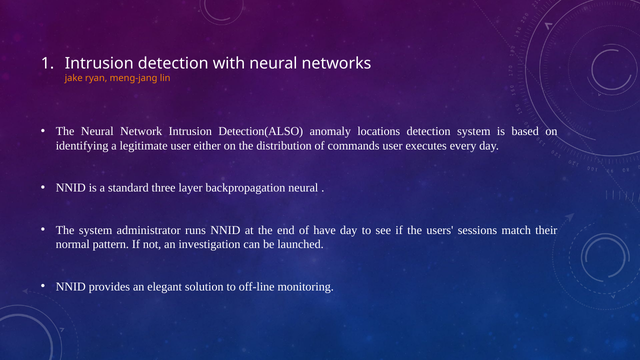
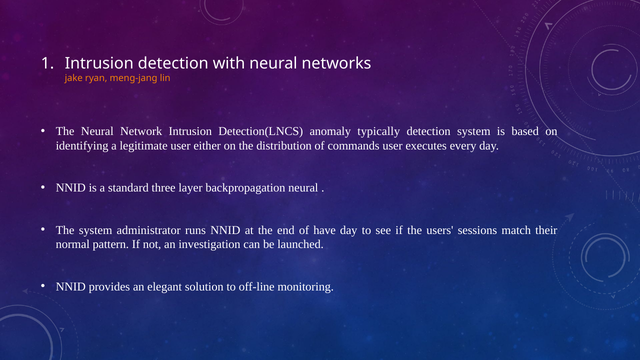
Detection(ALSO: Detection(ALSO -> Detection(LNCS
locations: locations -> typically
